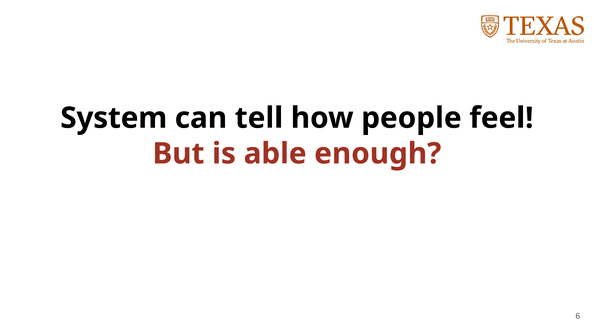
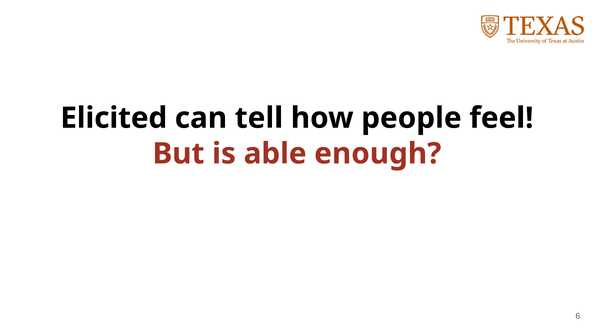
System: System -> Elicited
